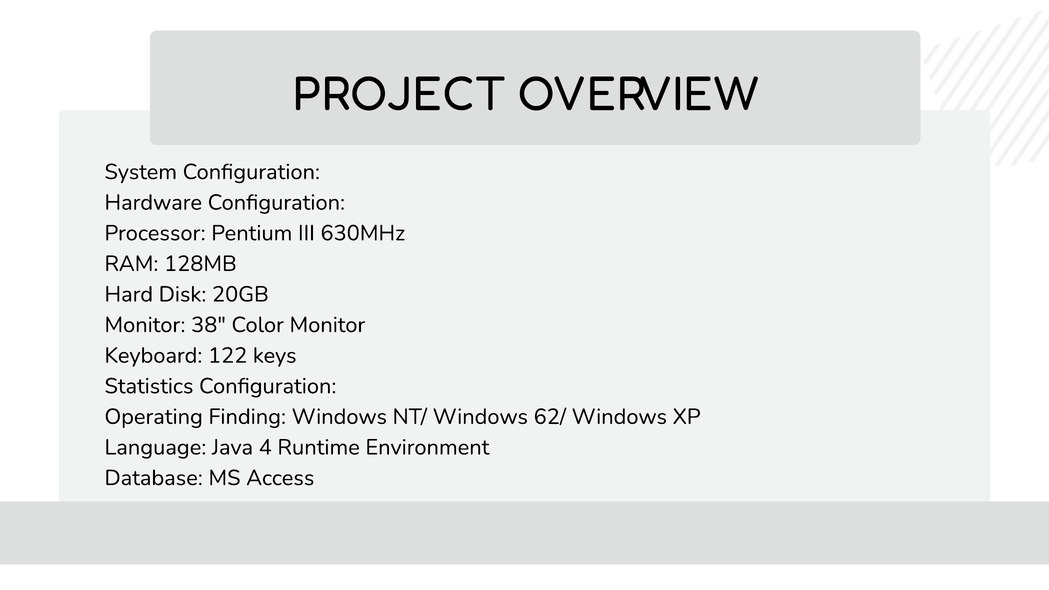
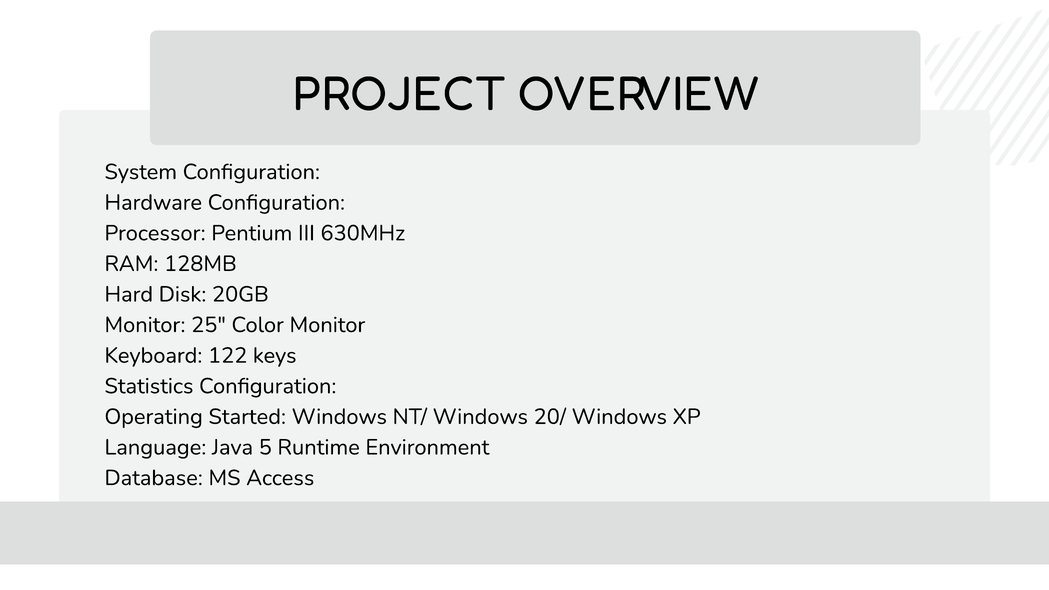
38″: 38″ -> 25″
Finding: Finding -> Started
62/: 62/ -> 20/
4: 4 -> 5
